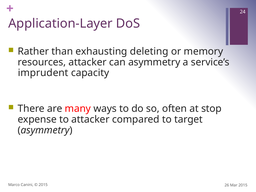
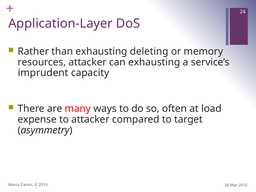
can asymmetry: asymmetry -> exhausting
stop: stop -> load
